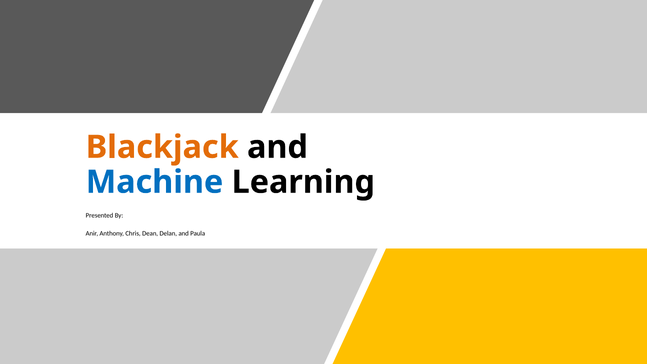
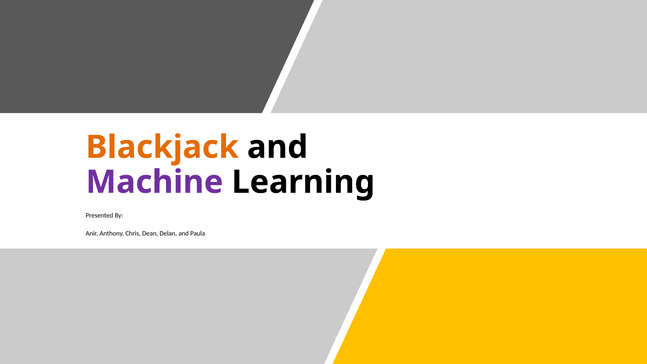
Machine colour: blue -> purple
